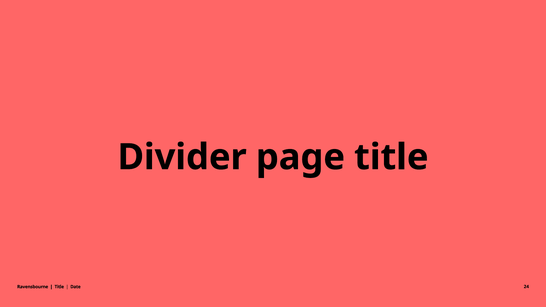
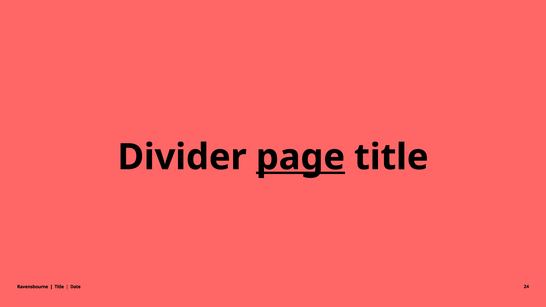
page underline: none -> present
